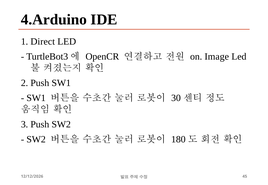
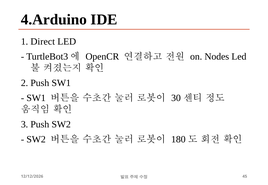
Image: Image -> Nodes
